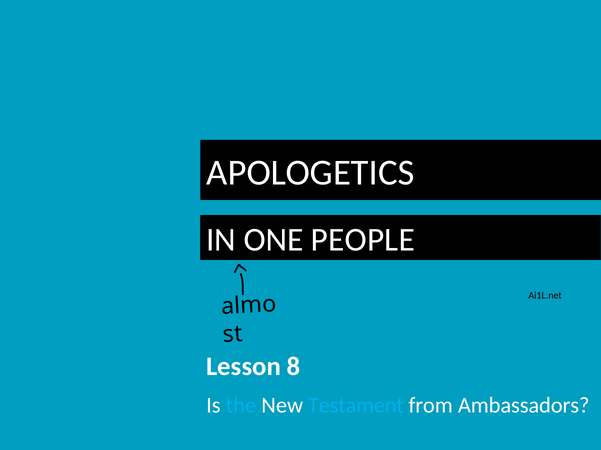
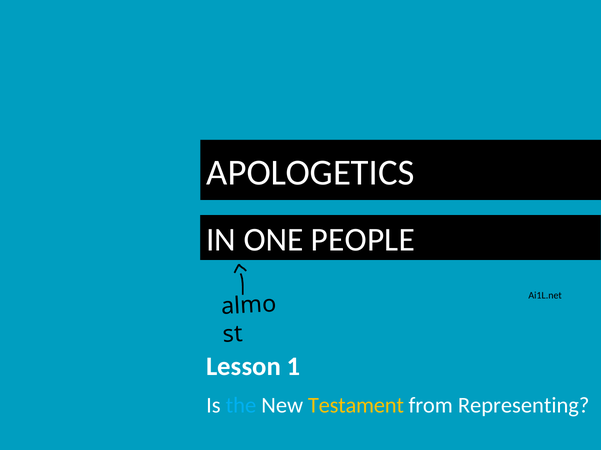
8: 8 -> 1
Testament colour: light blue -> yellow
Ambassadors: Ambassadors -> Representing
